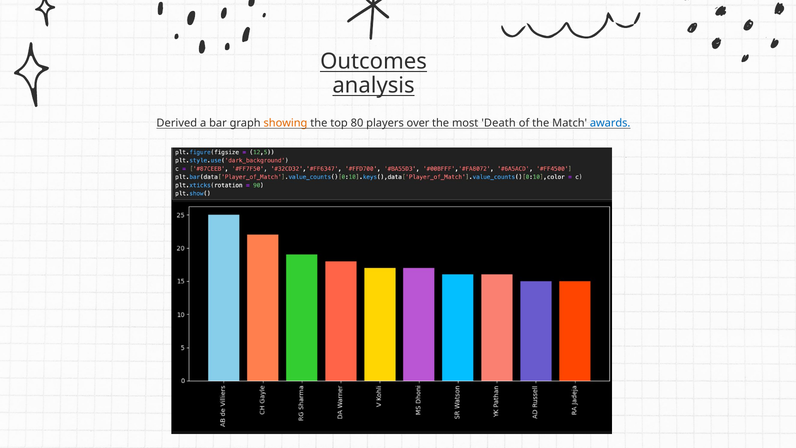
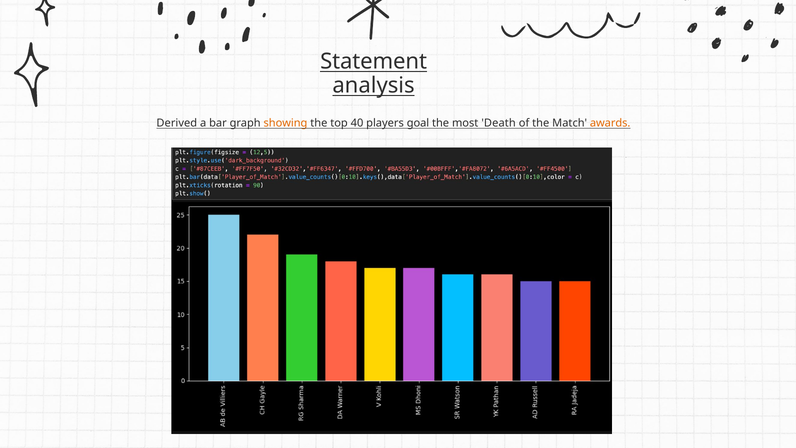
Outcomes: Outcomes -> Statement
80: 80 -> 40
over: over -> goal
awards colour: blue -> orange
